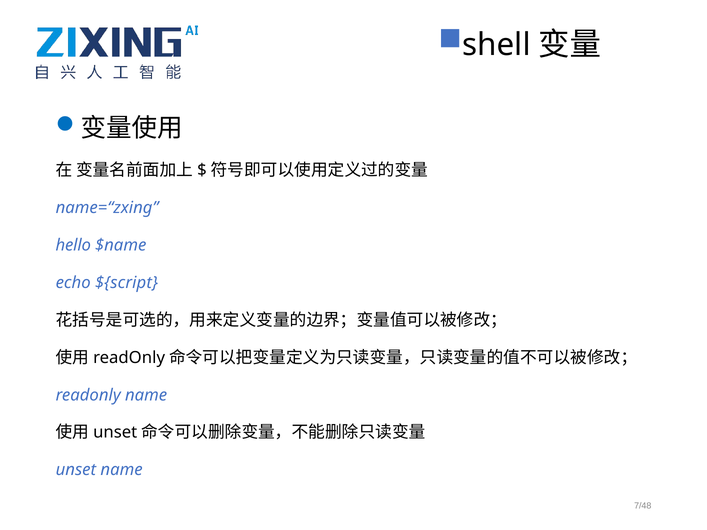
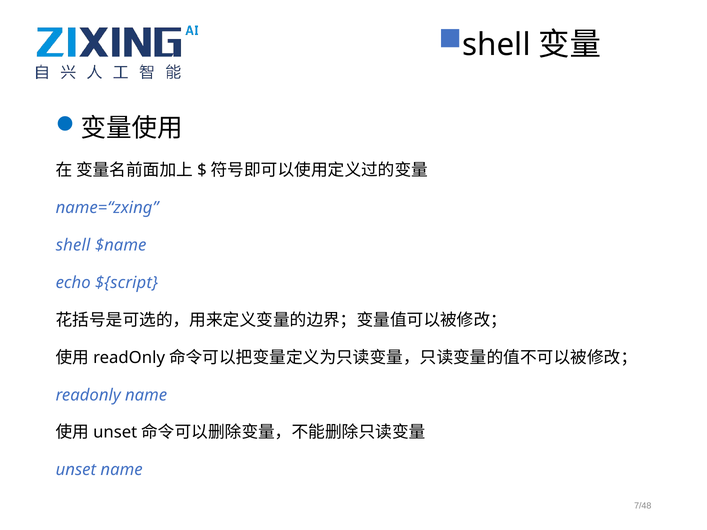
hello at (73, 245): hello -> shell
